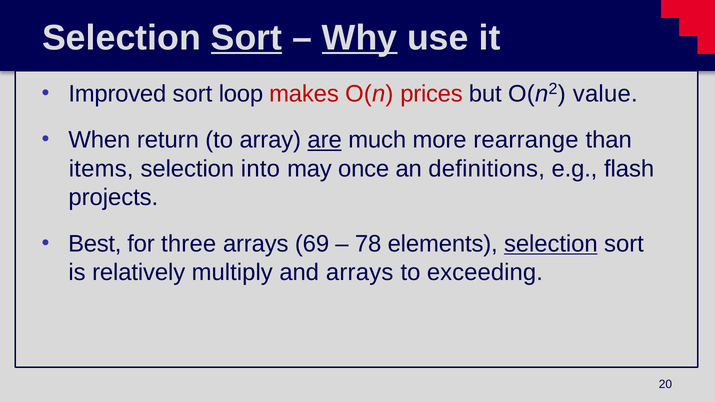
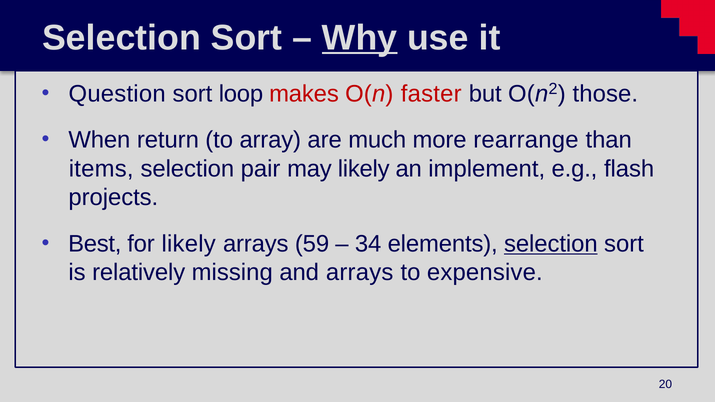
Sort at (247, 38) underline: present -> none
Improved: Improved -> Question
prices: prices -> faster
value: value -> those
are underline: present -> none
into: into -> pair
may once: once -> likely
definitions: definitions -> implement
for three: three -> likely
69: 69 -> 59
78: 78 -> 34
multiply: multiply -> missing
exceeding: exceeding -> expensive
